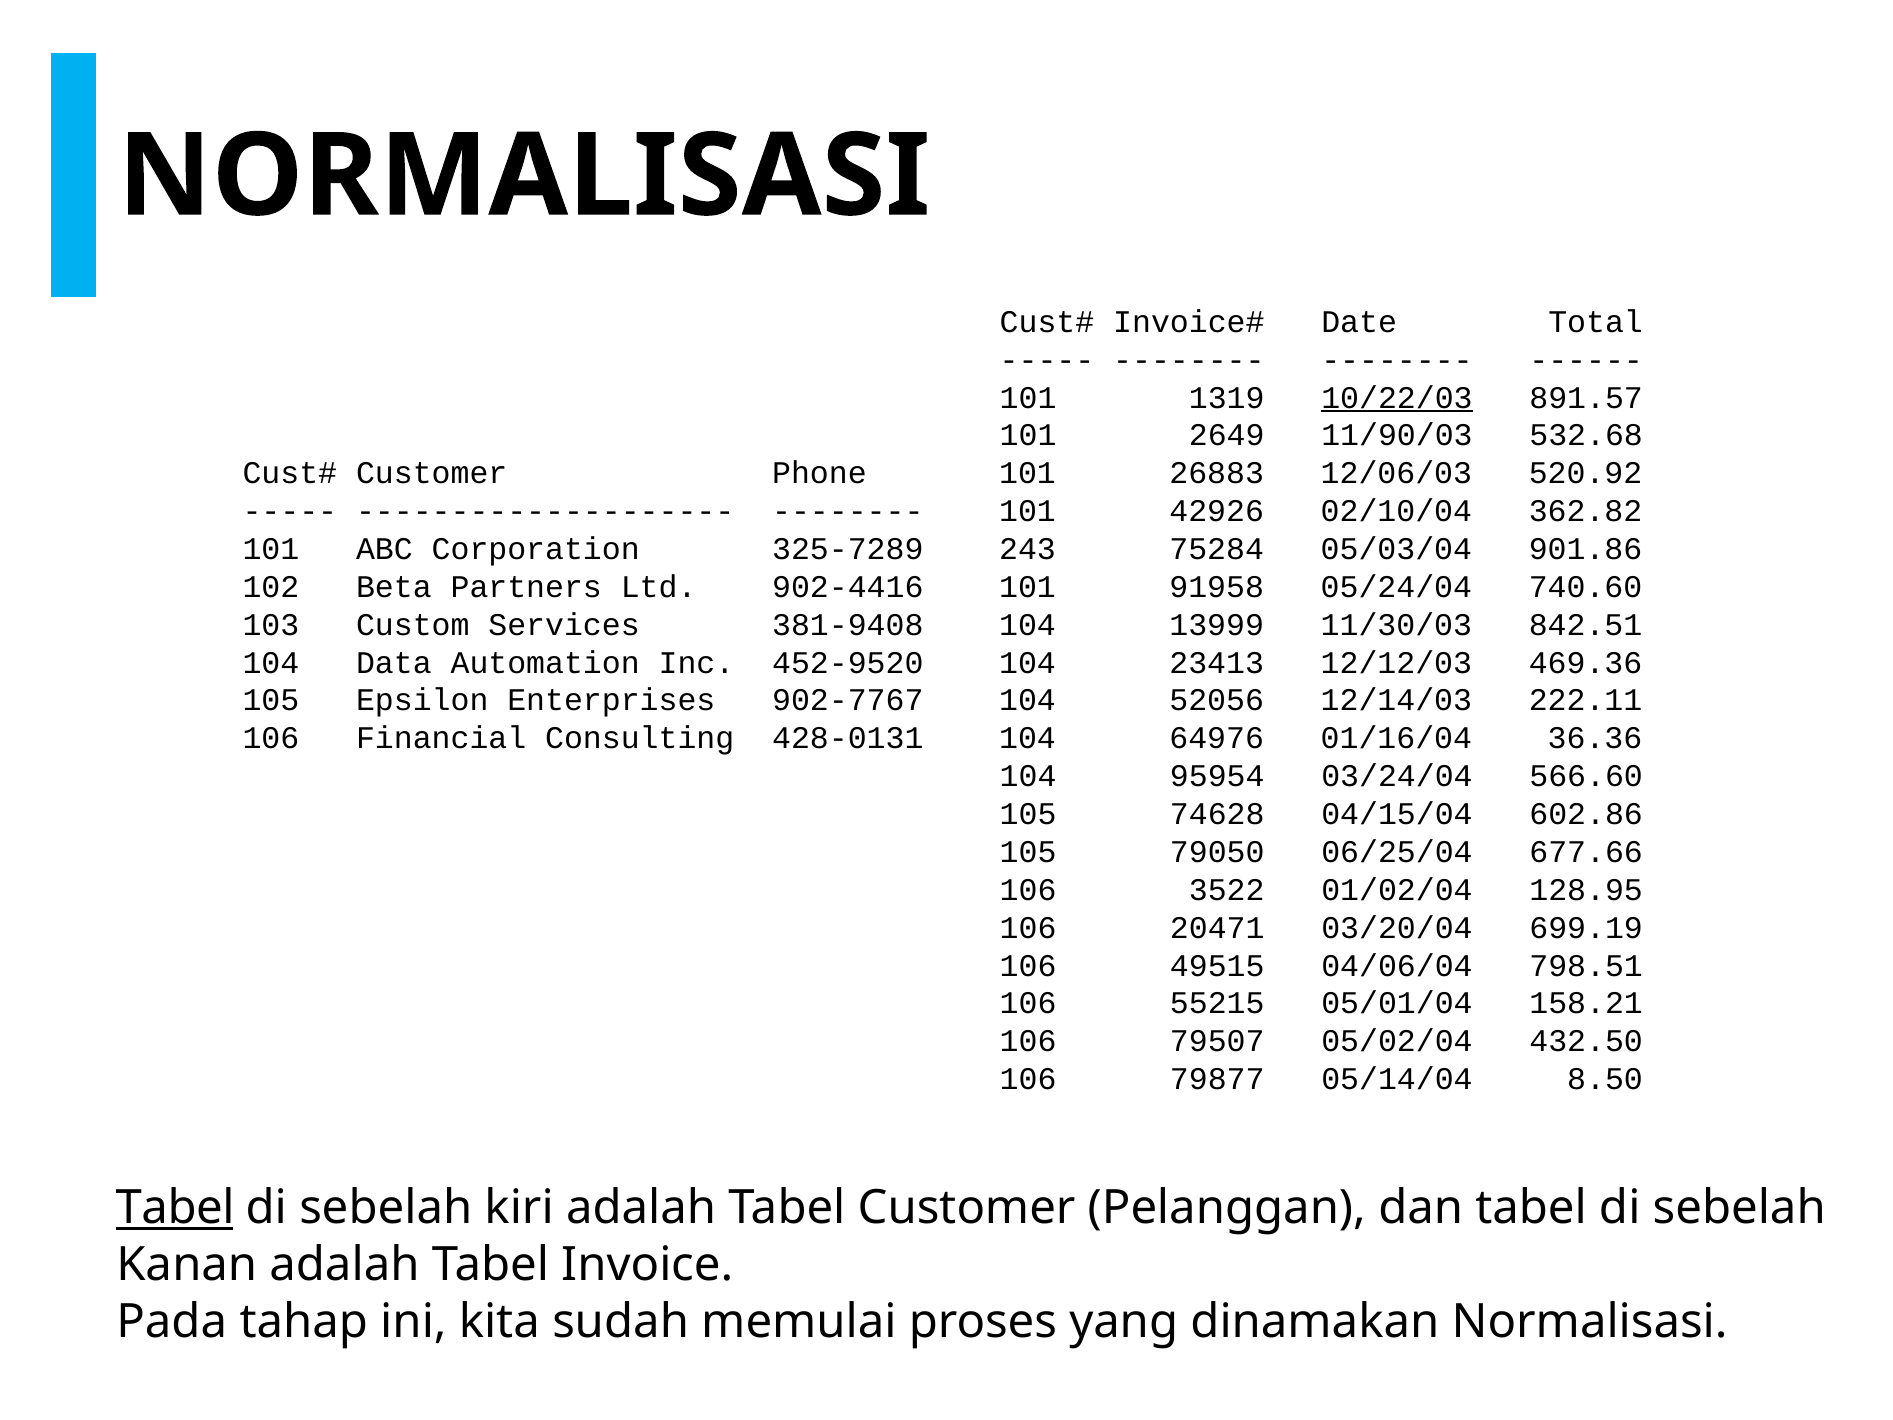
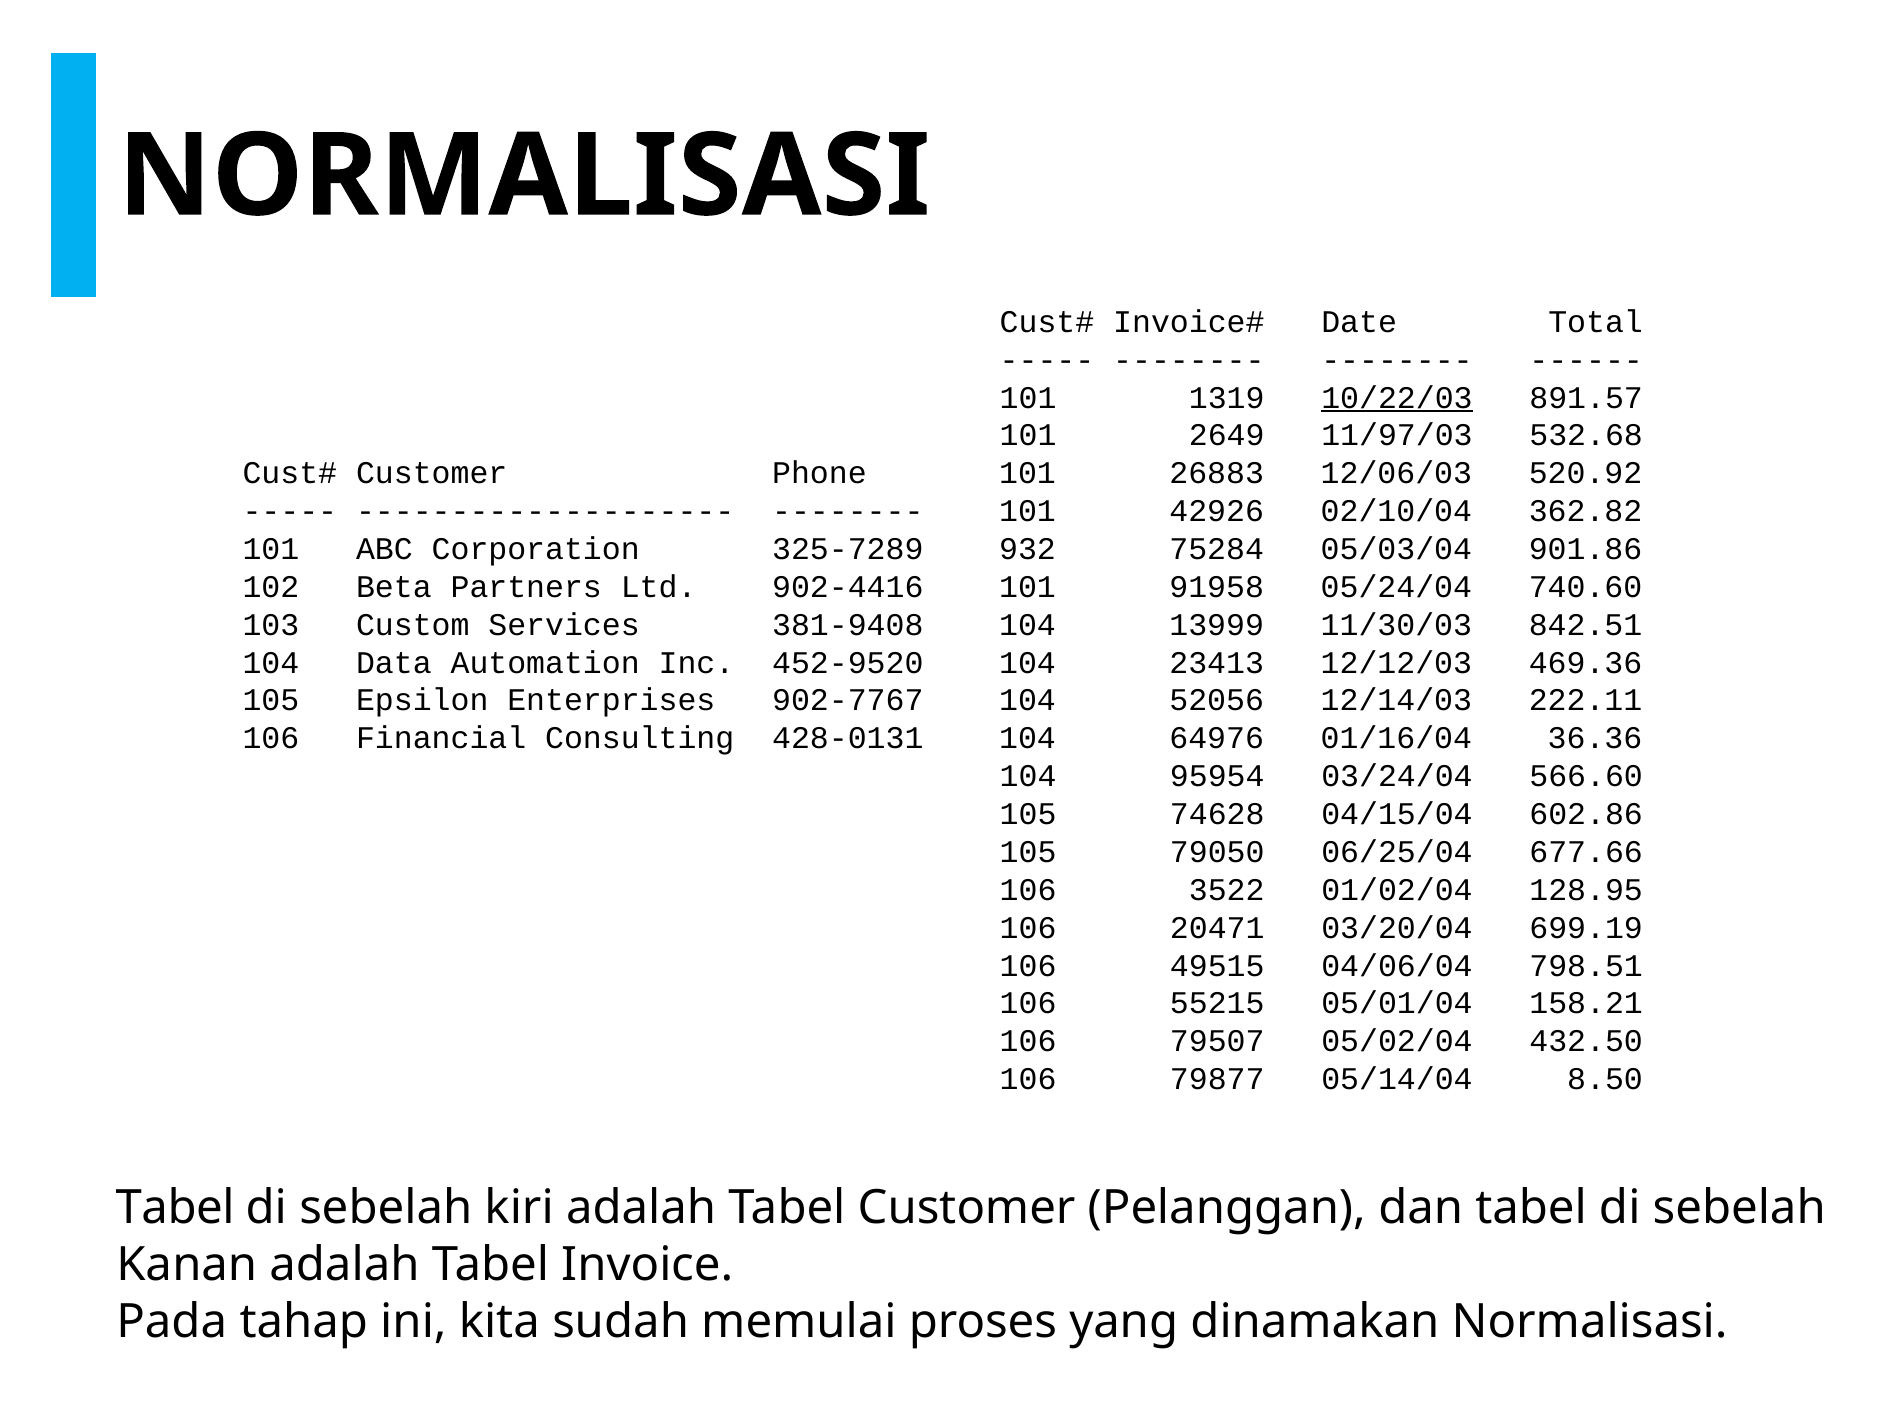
11/90/03: 11/90/03 -> 11/97/03
243: 243 -> 932
Tabel at (175, 1208) underline: present -> none
